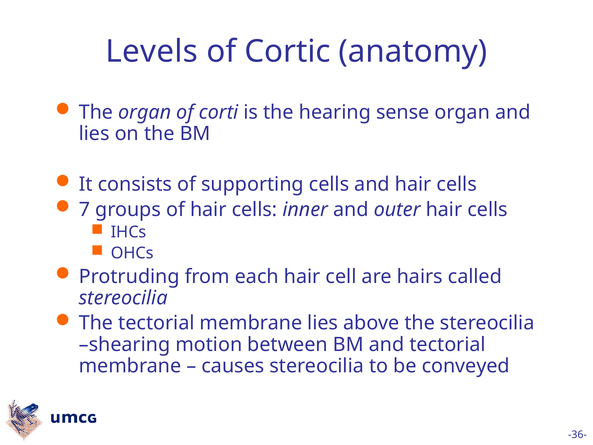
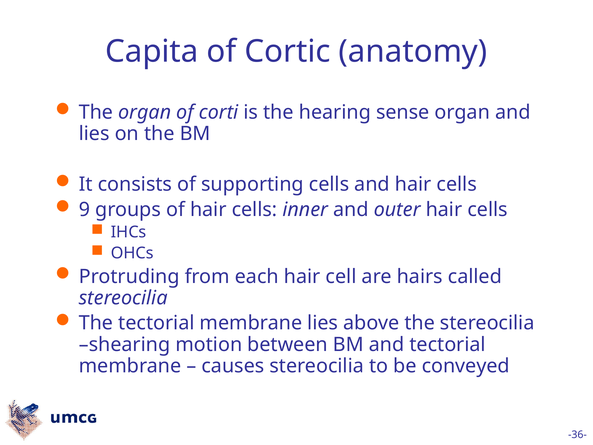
Levels: Levels -> Capita
7: 7 -> 9
